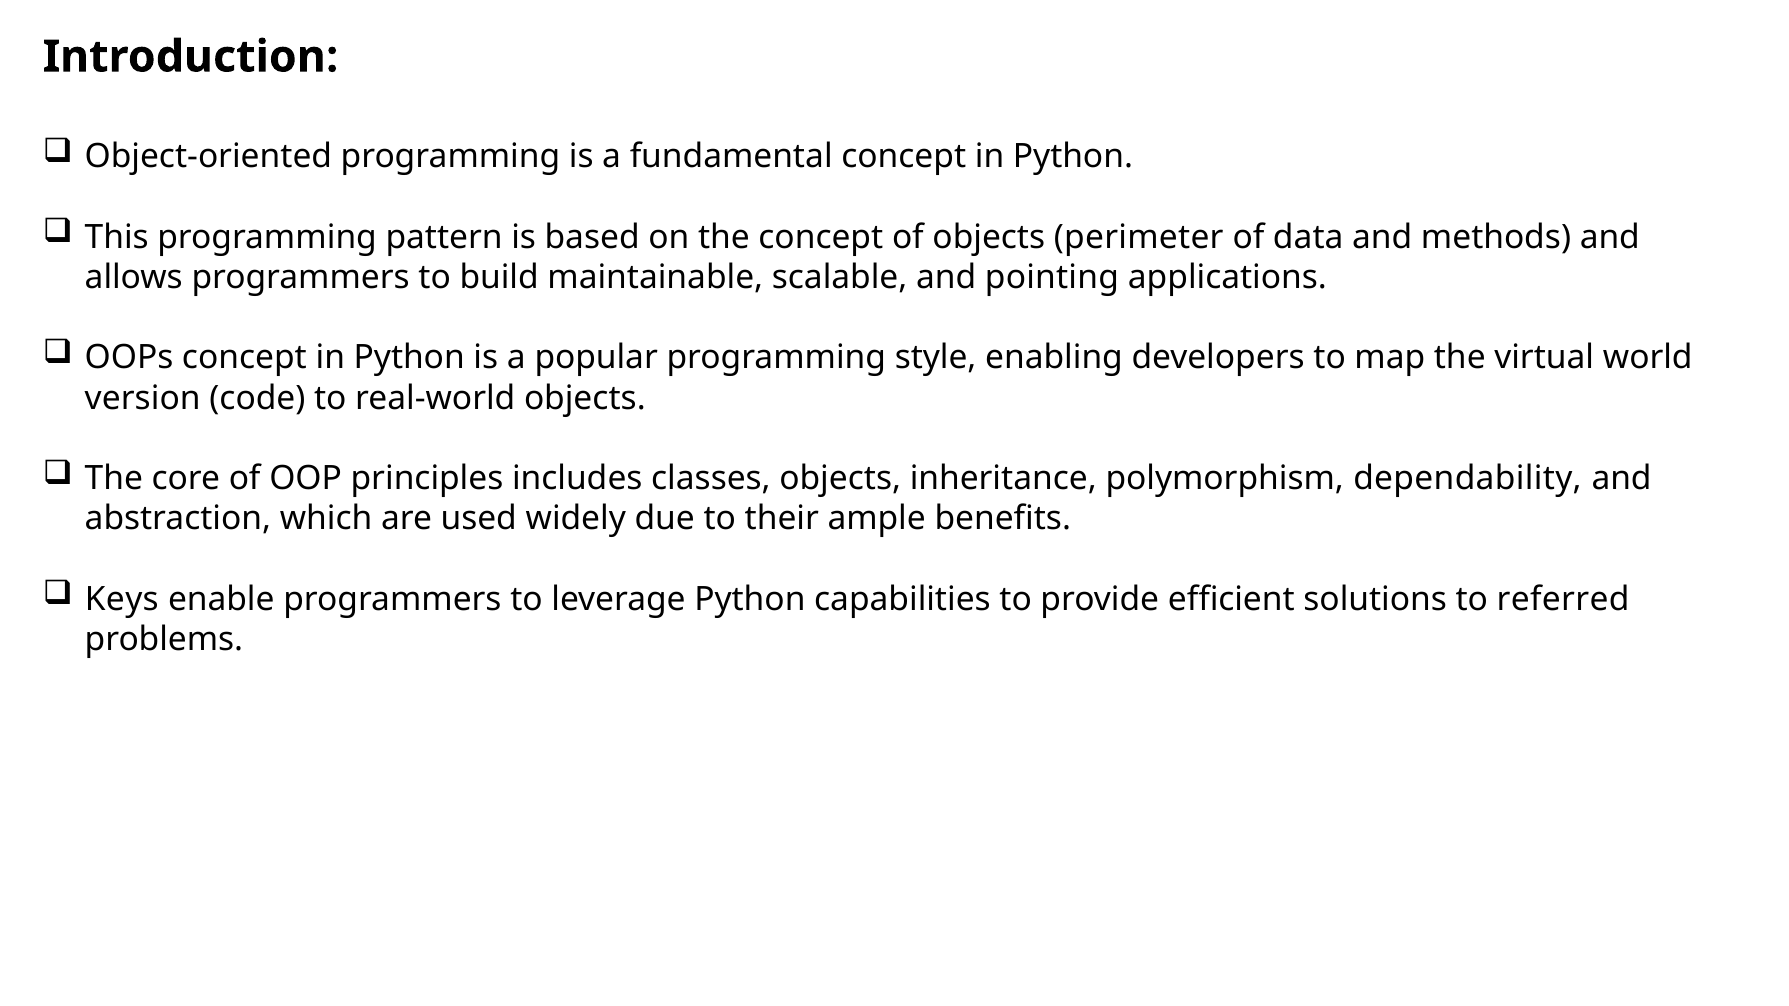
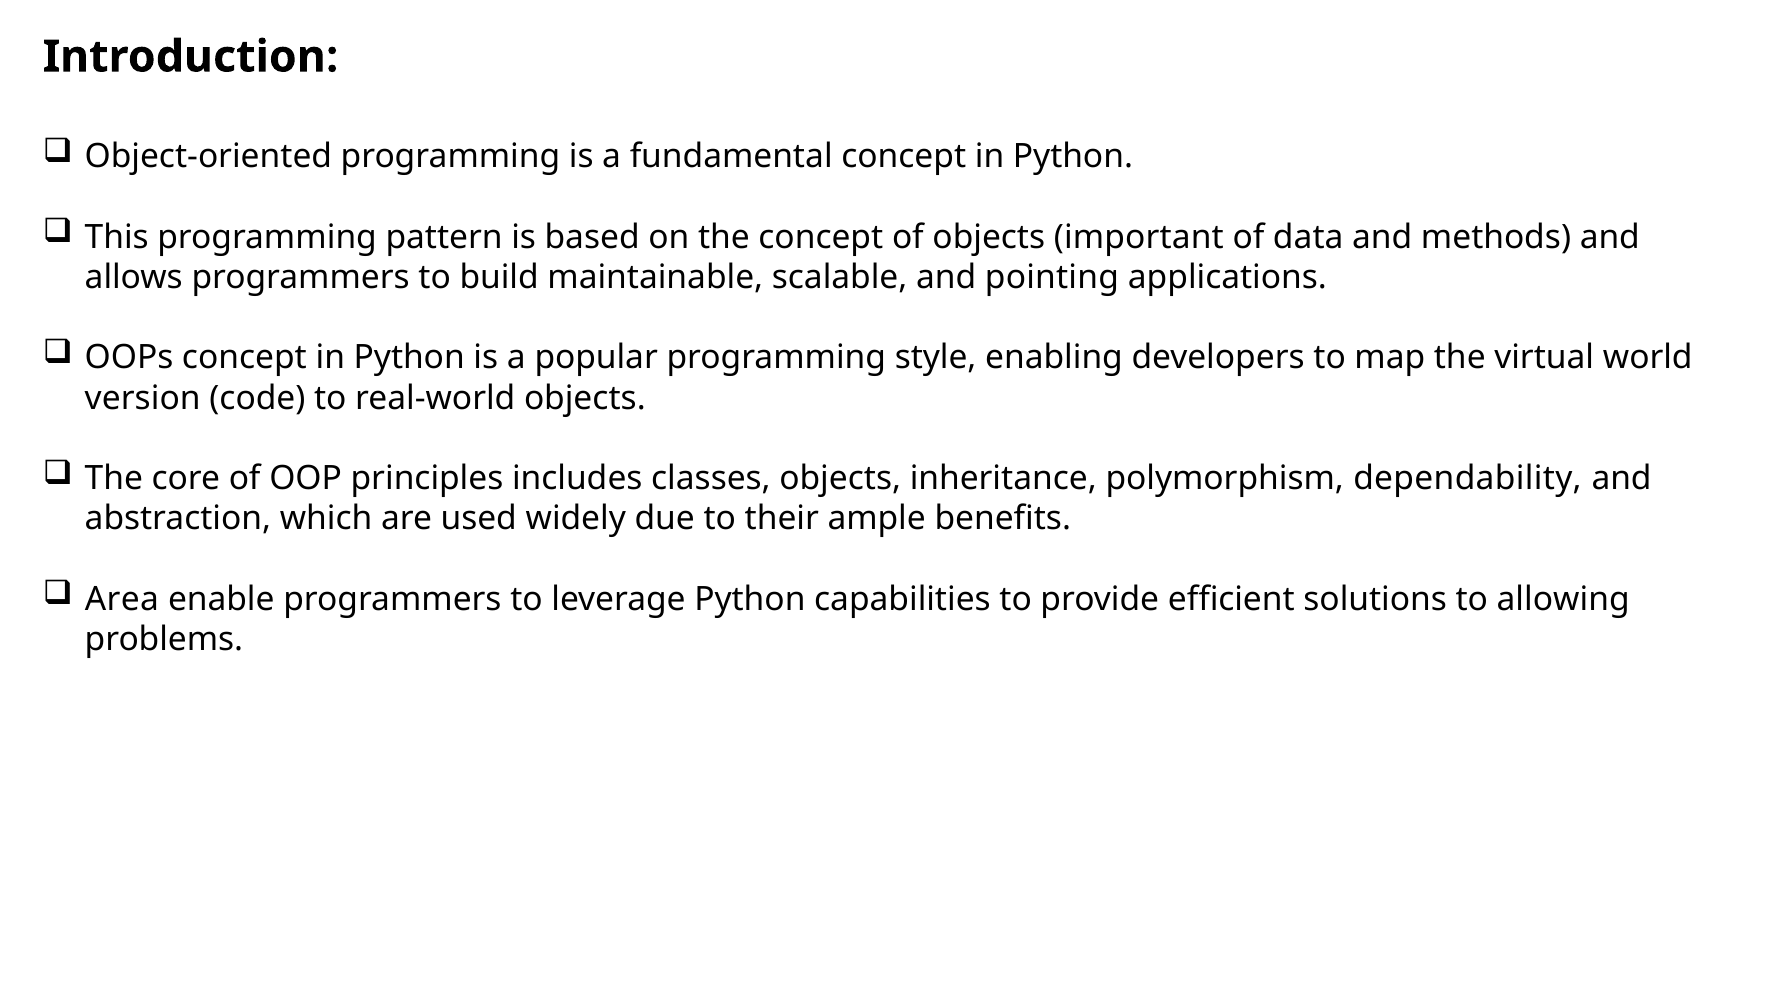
perimeter: perimeter -> important
Keys: Keys -> Area
referred: referred -> allowing
